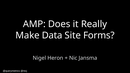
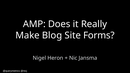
Data: Data -> Blog
